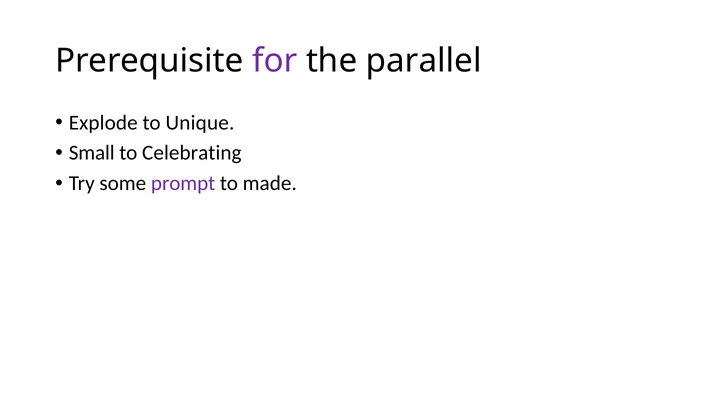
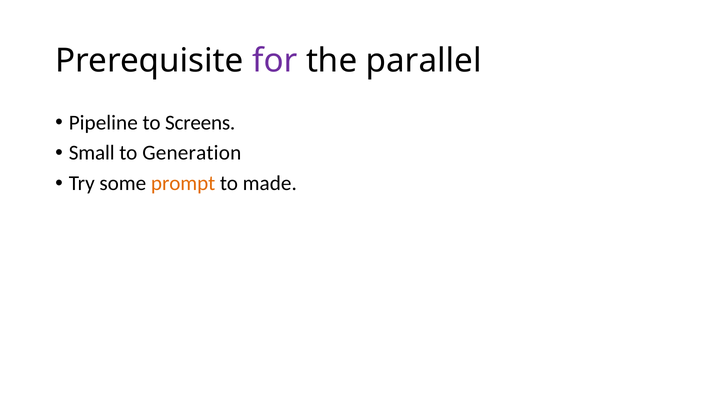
Explode: Explode -> Pipeline
Unique: Unique -> Screens
Celebrating: Celebrating -> Generation
prompt colour: purple -> orange
